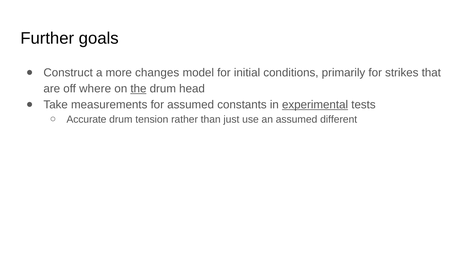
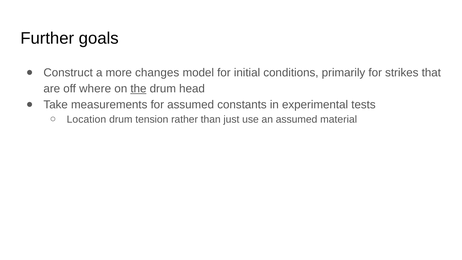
experimental underline: present -> none
Accurate: Accurate -> Location
different: different -> material
